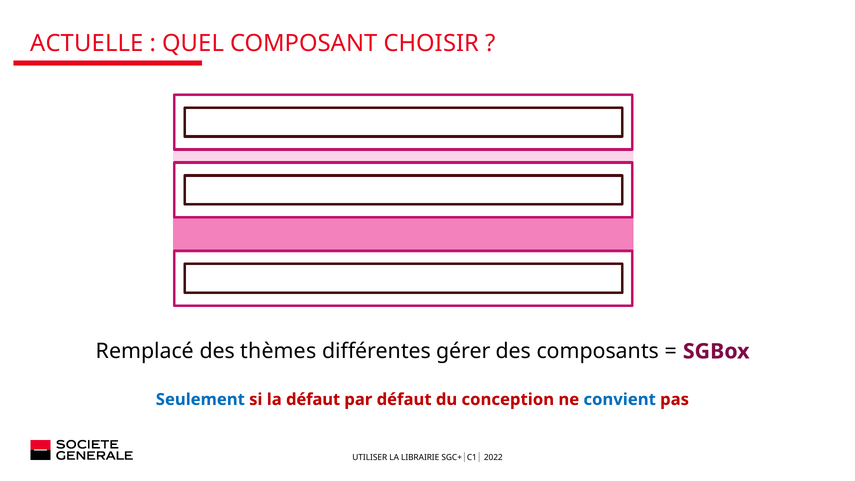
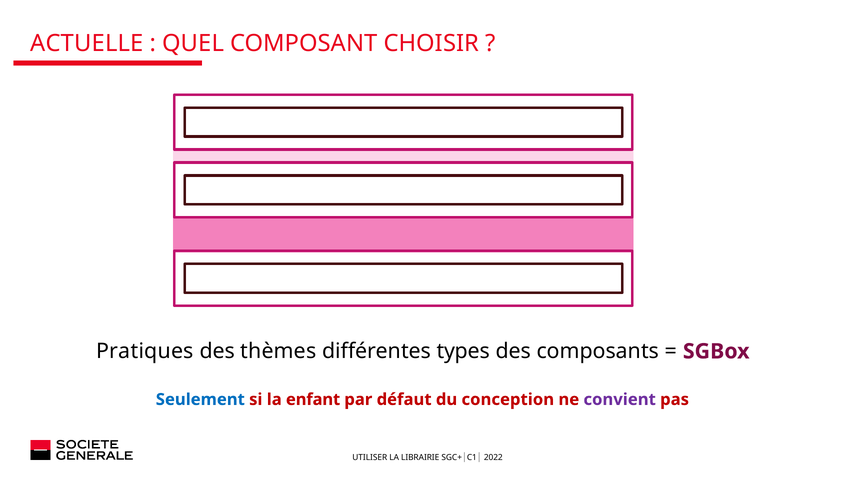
Remplacé: Remplacé -> Pratiques
gérer: gérer -> types
la défaut: défaut -> enfant
convient colour: blue -> purple
